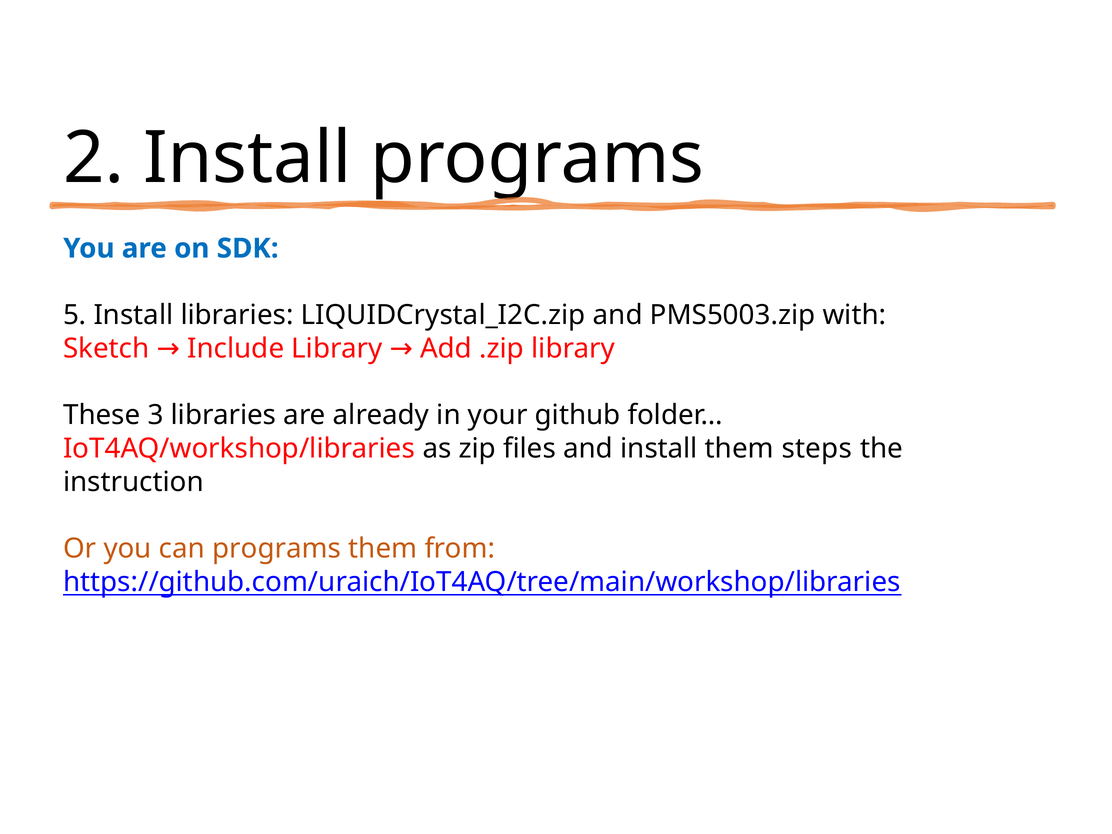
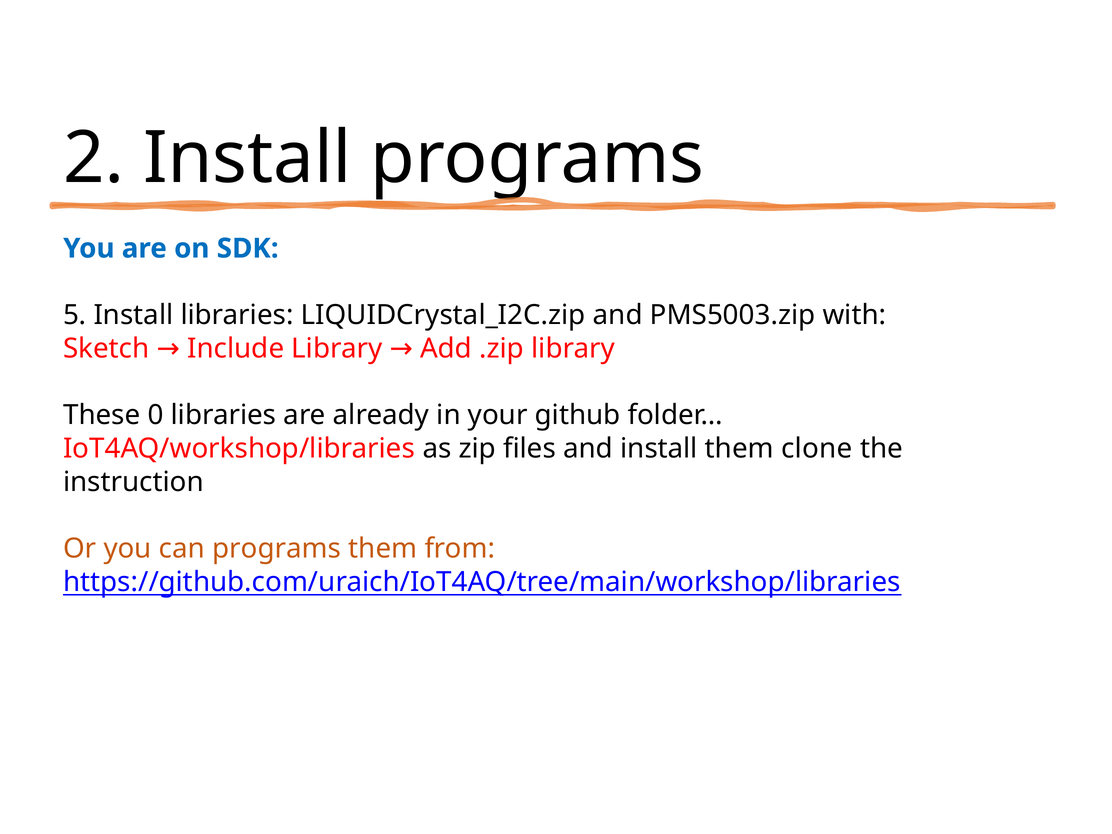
3: 3 -> 0
steps: steps -> clone
